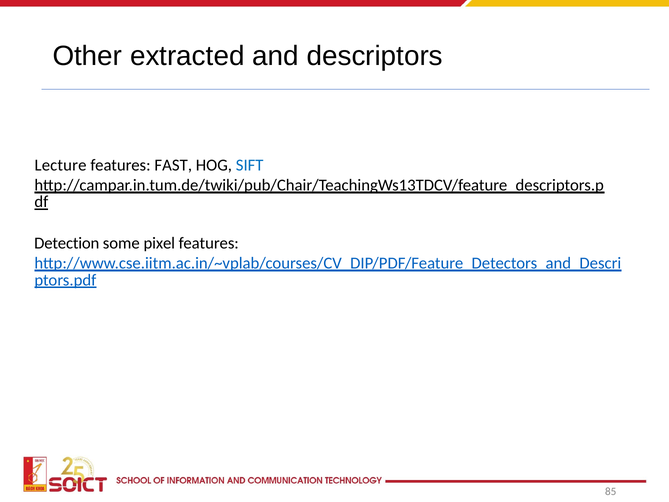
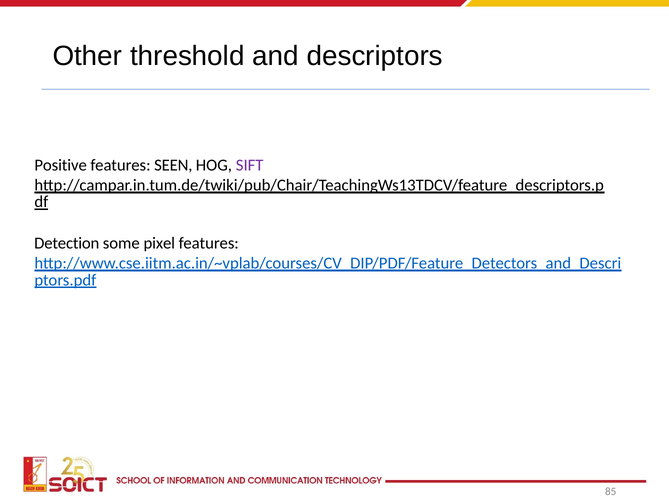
extracted: extracted -> threshold
Lecture: Lecture -> Positive
FAST: FAST -> SEEN
SIFT colour: blue -> purple
